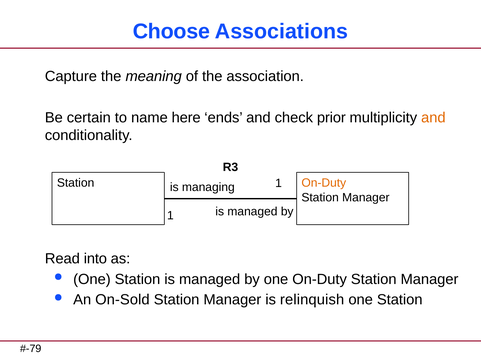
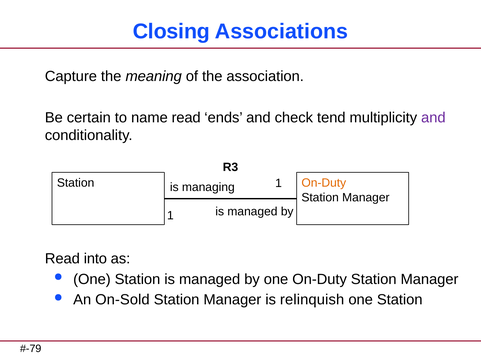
Choose: Choose -> Closing
name here: here -> read
prior: prior -> tend
and at (433, 117) colour: orange -> purple
